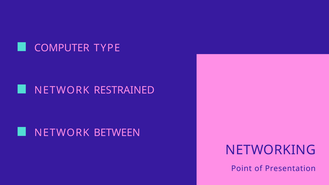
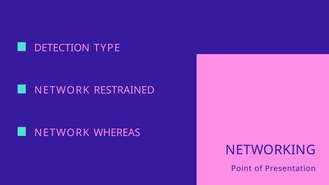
COMPUTER: COMPUTER -> DETECTION
BETWEEN: BETWEEN -> WHEREAS
